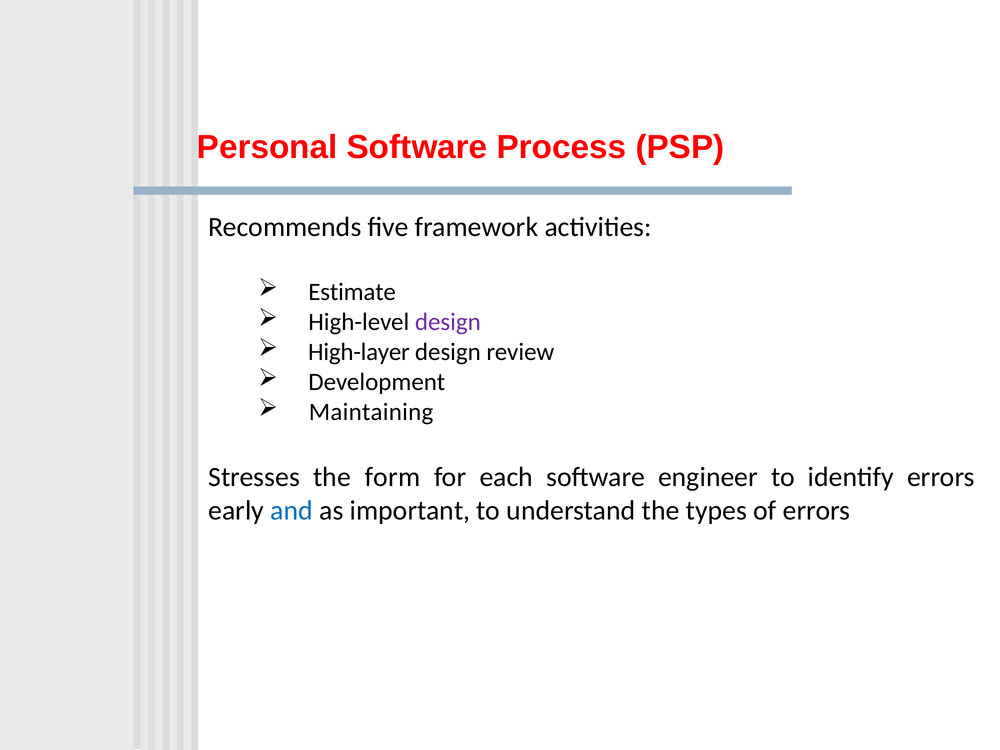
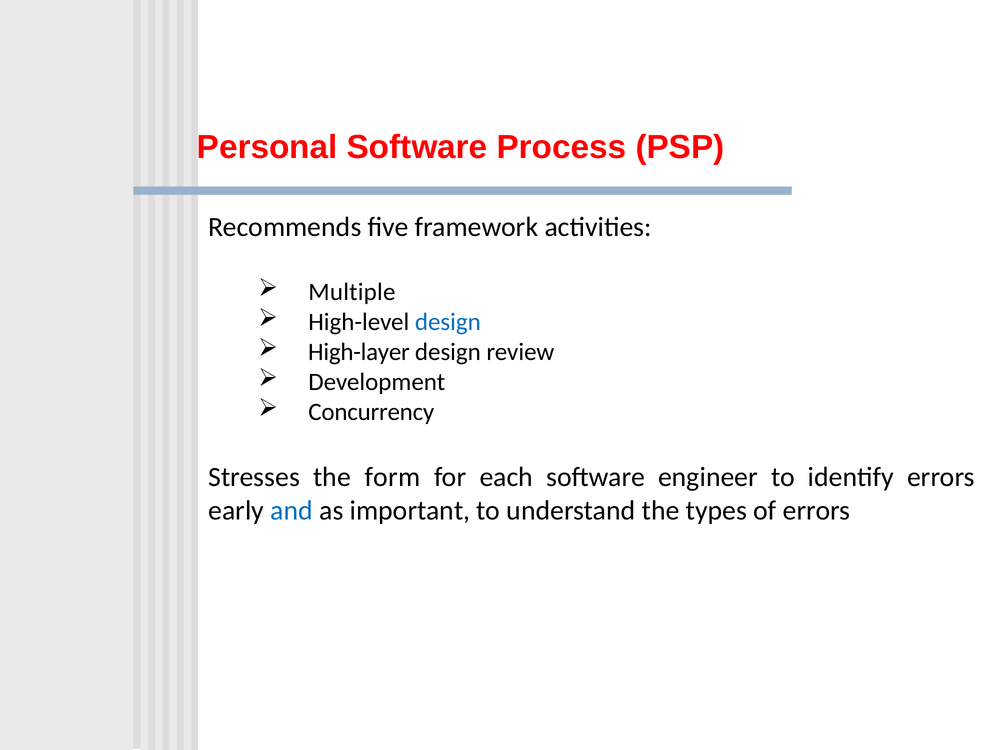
Estimate: Estimate -> Multiple
design at (448, 322) colour: purple -> blue
Maintaining: Maintaining -> Concurrency
